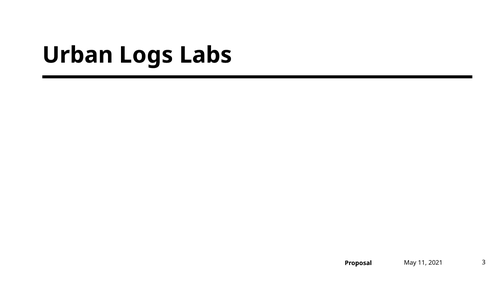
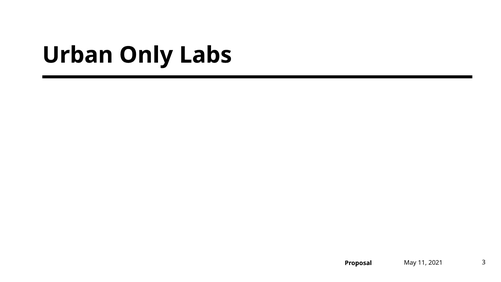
Logs: Logs -> Only
